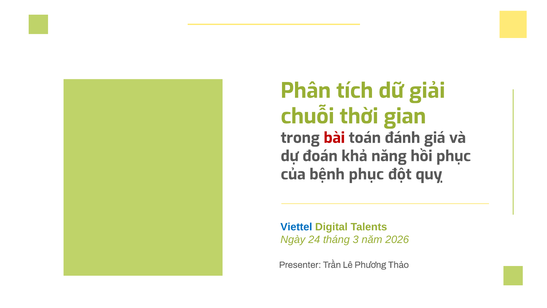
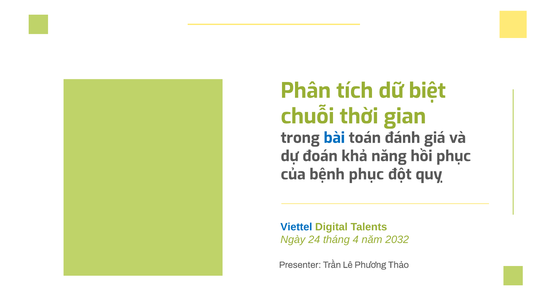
giải: giải -> biệt
bài colour: red -> blue
3: 3 -> 4
2026: 2026 -> 2032
